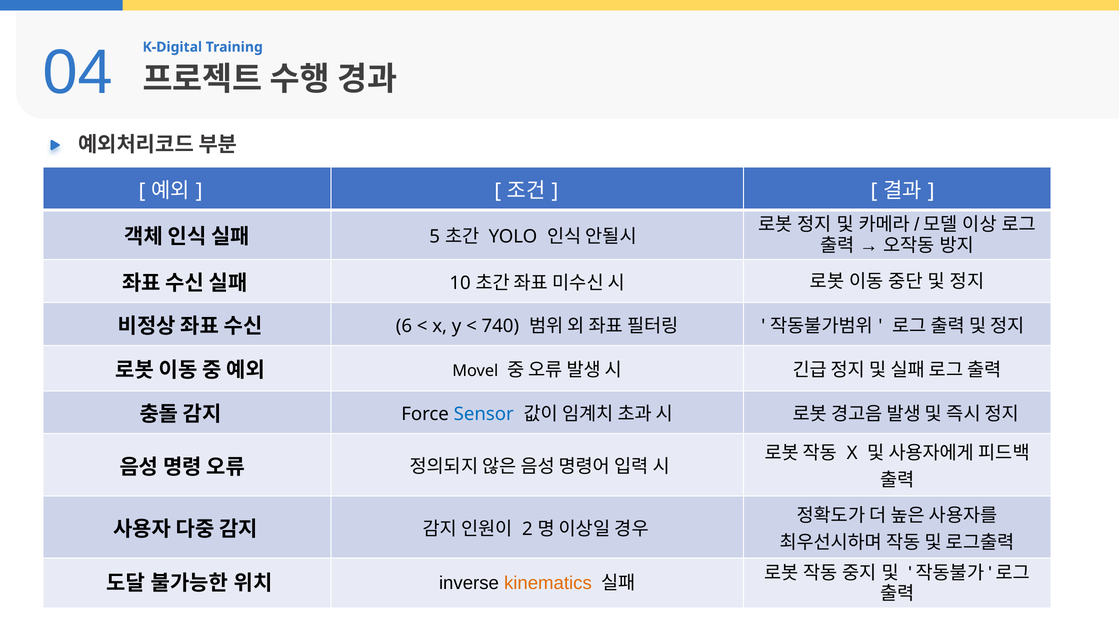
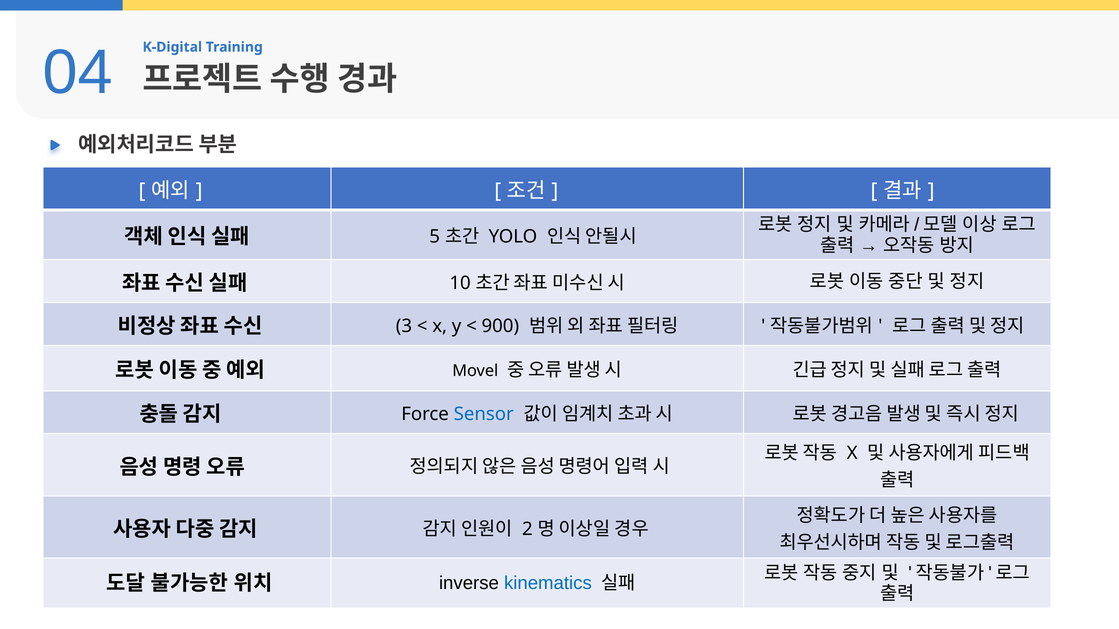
6: 6 -> 3
740: 740 -> 900
kinematics colour: orange -> blue
